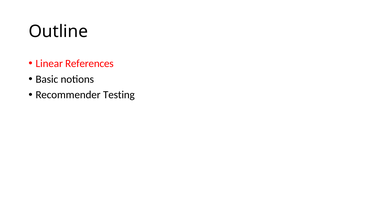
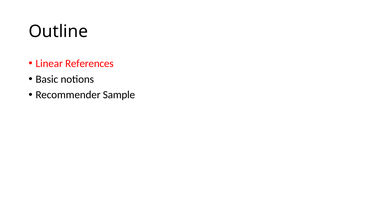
Testing: Testing -> Sample
